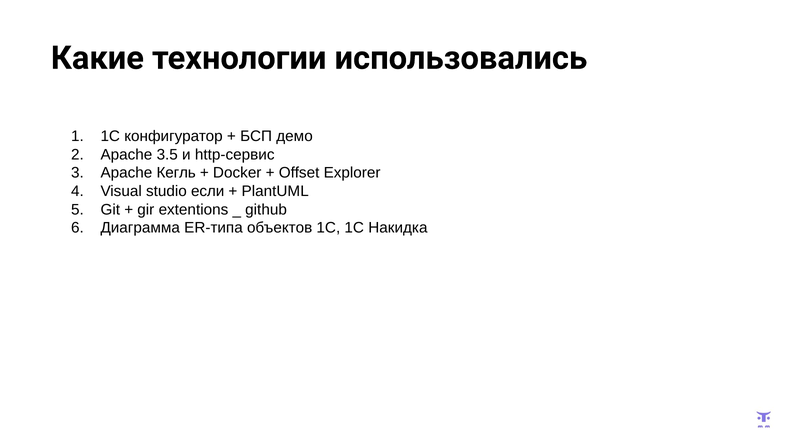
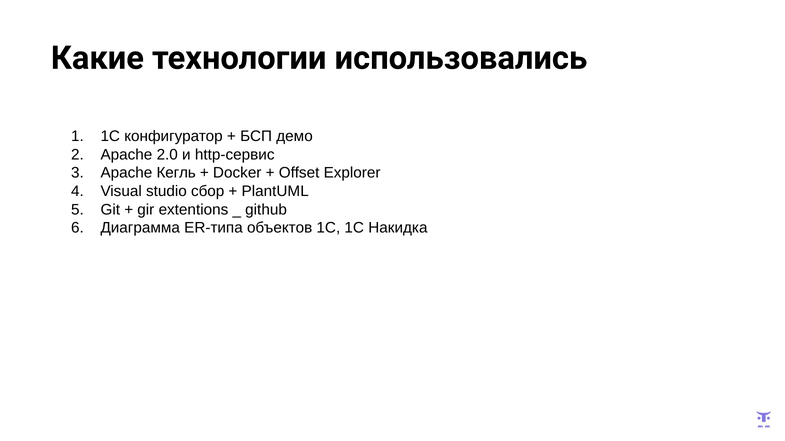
3.5: 3.5 -> 2.0
если: если -> сбор
